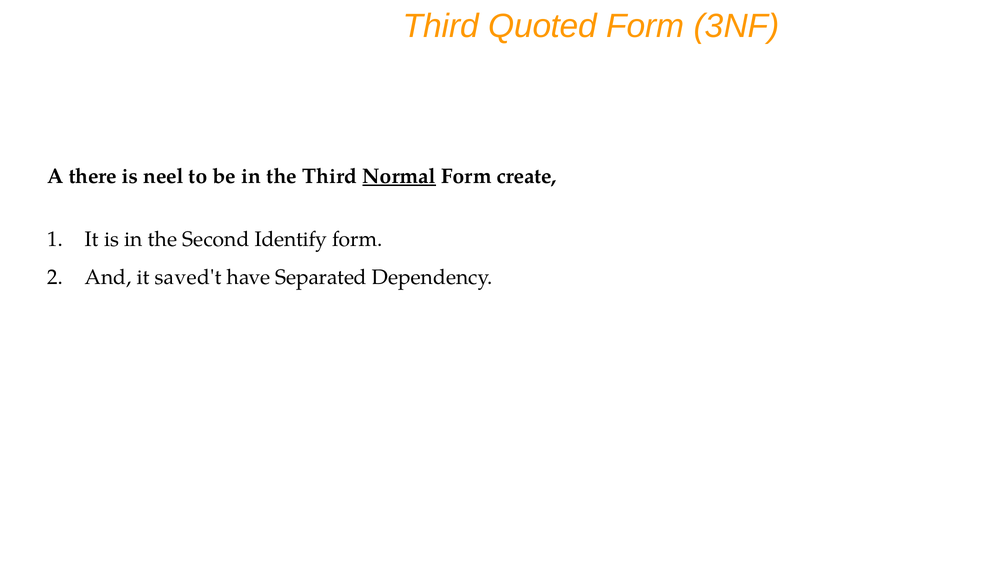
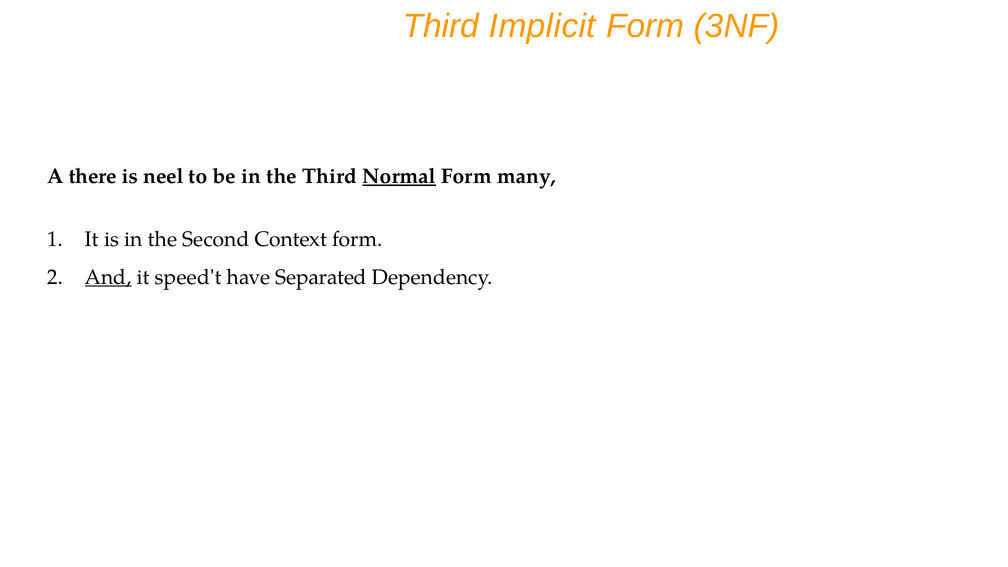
Quoted: Quoted -> Implicit
create: create -> many
Identify: Identify -> Context
And underline: none -> present
saved't: saved't -> speed't
